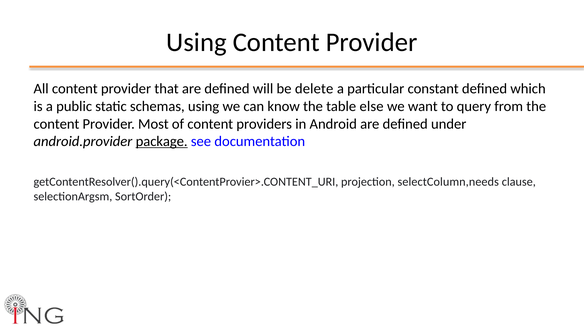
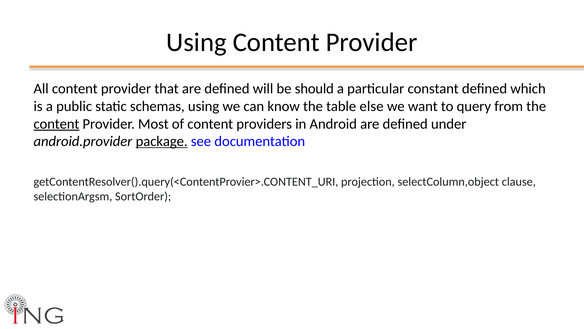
delete: delete -> should
content at (56, 124) underline: none -> present
selectColumn,needs: selectColumn,needs -> selectColumn,object
